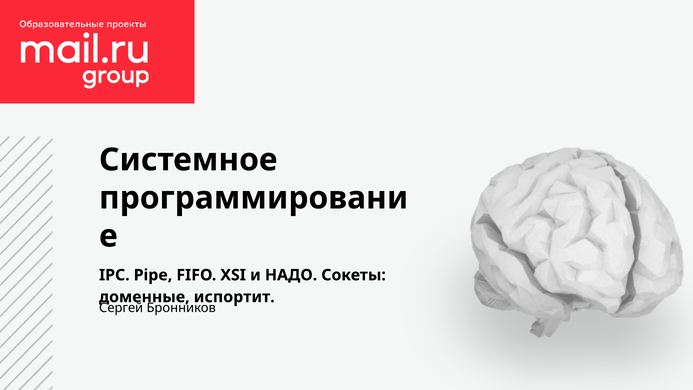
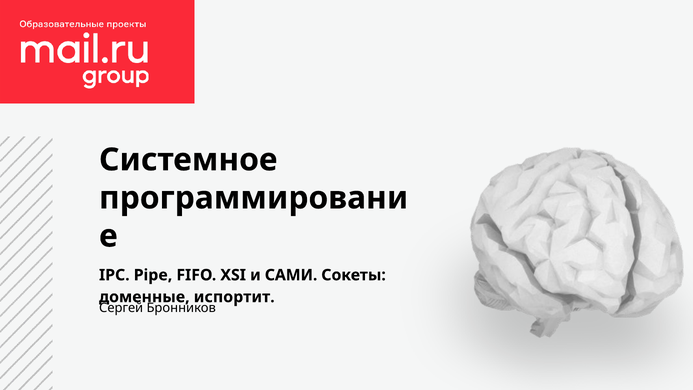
НАДО: НАДО -> САМИ
